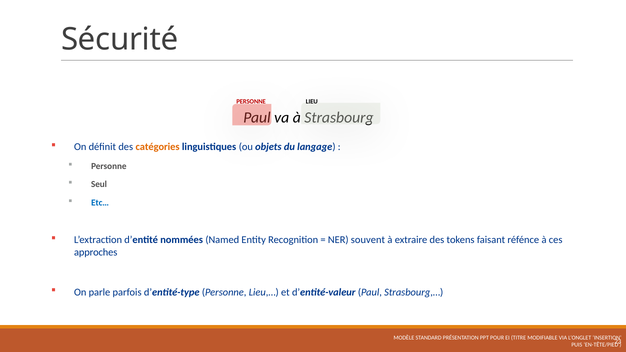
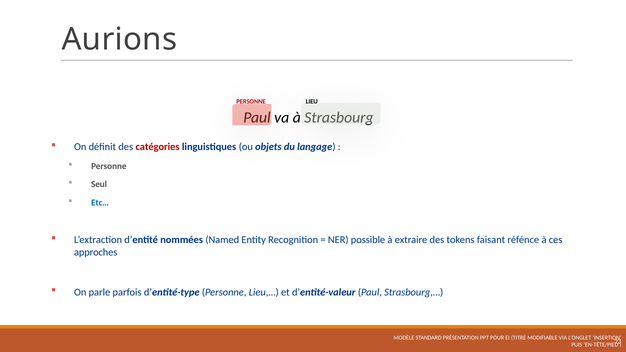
Sécurité: Sécurité -> Aurions
catégories colour: orange -> red
souvent: souvent -> possible
